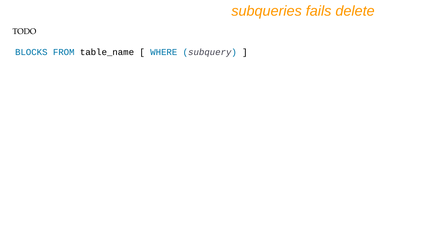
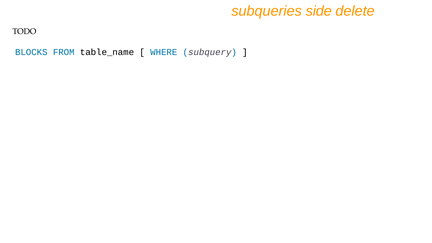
fails: fails -> side
